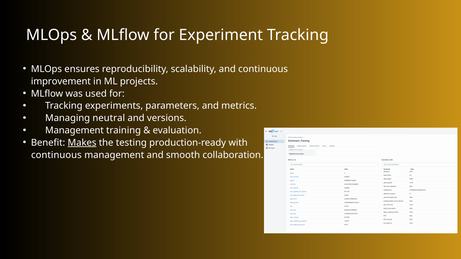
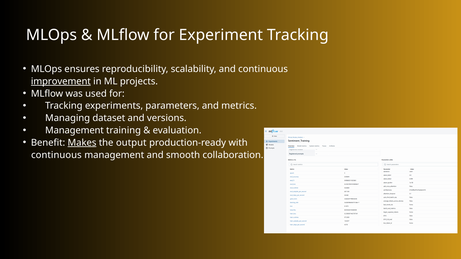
improvement underline: none -> present
neutral: neutral -> dataset
testing: testing -> output
